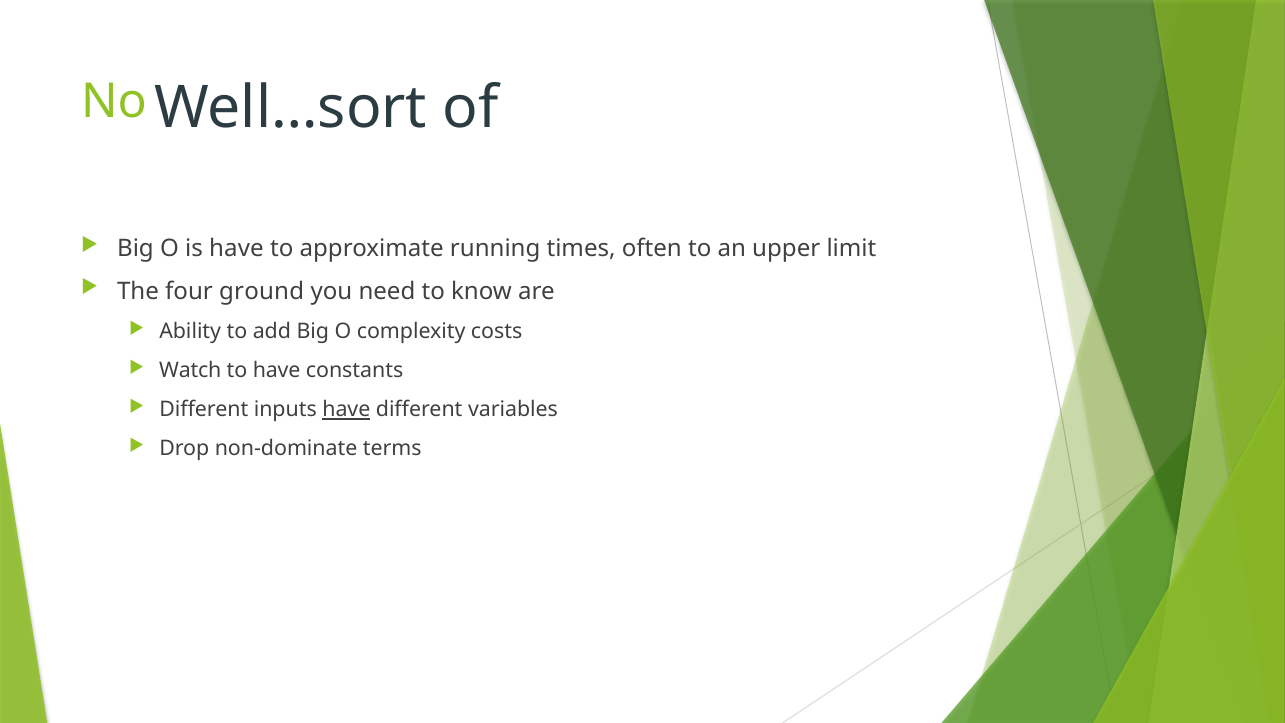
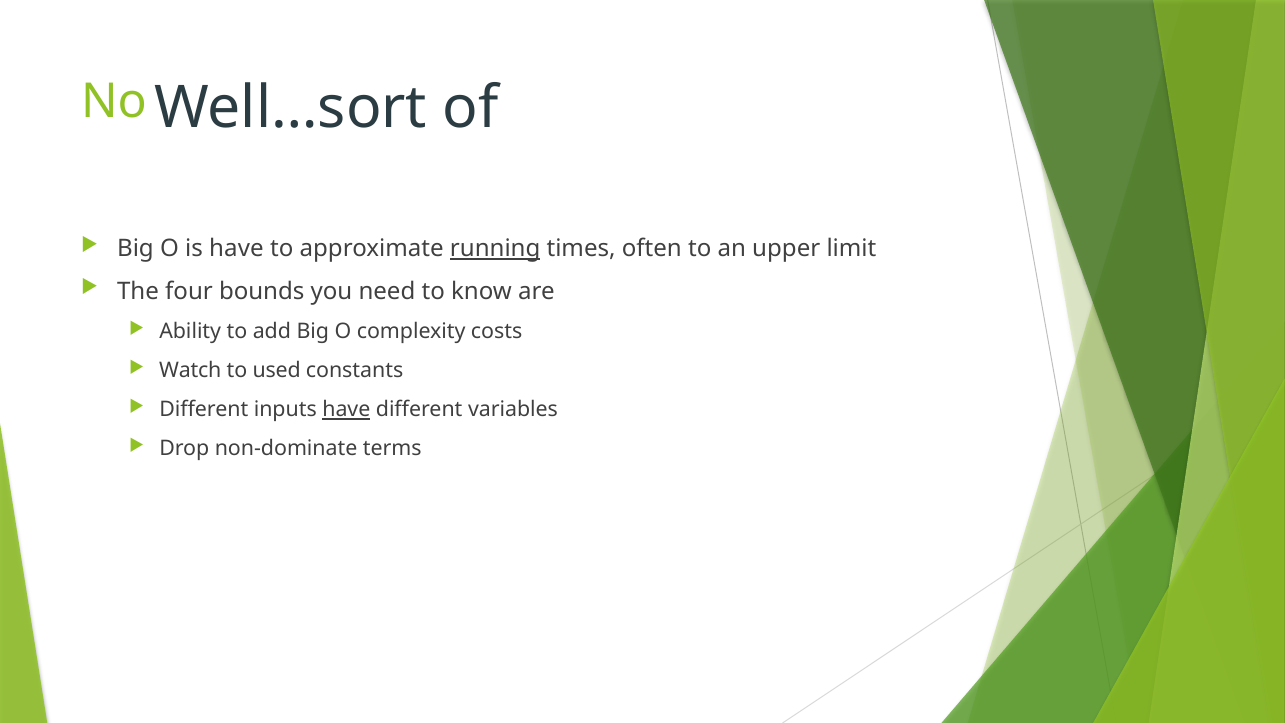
running underline: none -> present
ground: ground -> bounds
to have: have -> used
